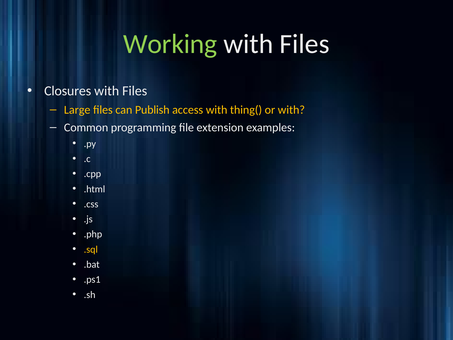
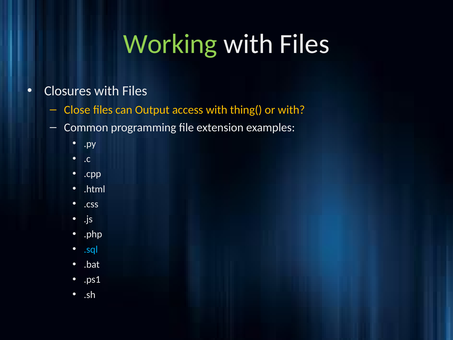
Large: Large -> Close
Publish: Publish -> Output
.sql colour: yellow -> light blue
